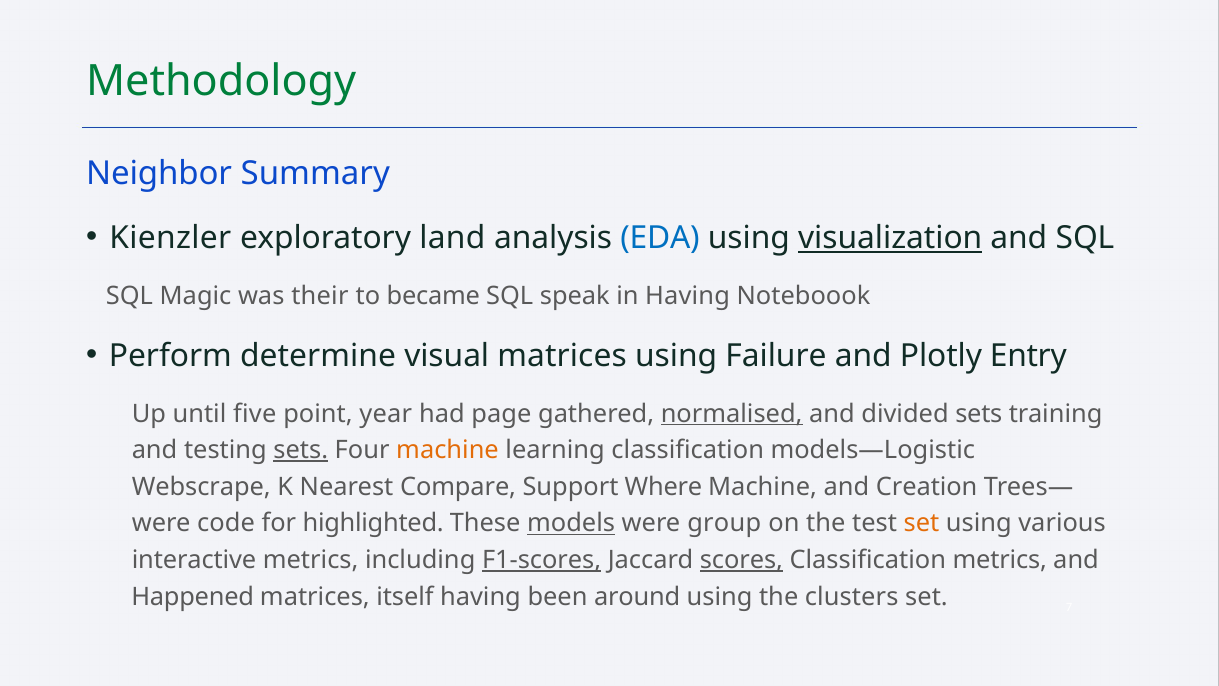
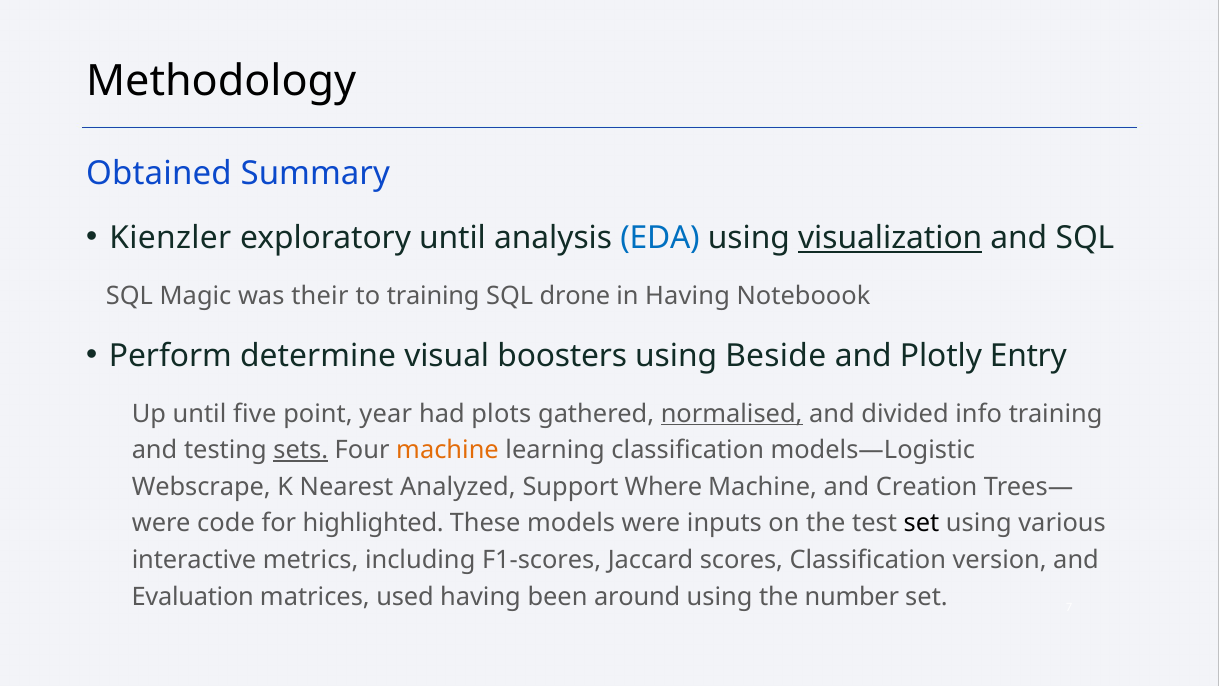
Methodology colour: green -> black
Neighbor: Neighbor -> Obtained
exploratory land: land -> until
to became: became -> training
speak: speak -> drone
visual matrices: matrices -> boosters
Failure: Failure -> Beside
page: page -> plots
divided sets: sets -> info
Compare: Compare -> Analyzed
models underline: present -> none
group: group -> inputs
set at (921, 523) colour: orange -> black
F1-scores underline: present -> none
scores underline: present -> none
Classification metrics: metrics -> version
Happened: Happened -> Evaluation
itself: itself -> used
clusters: clusters -> number
